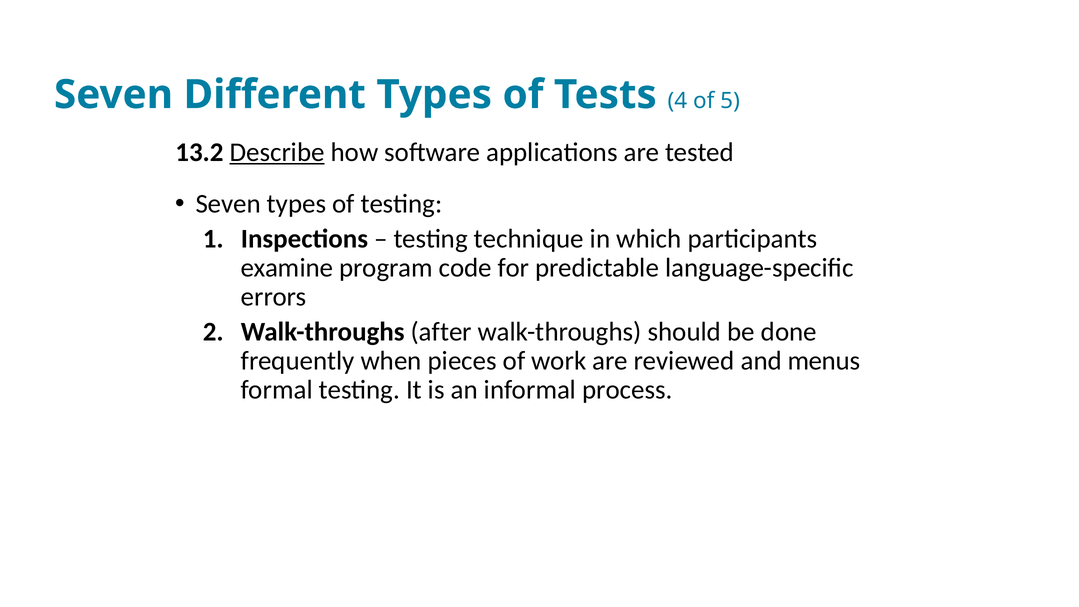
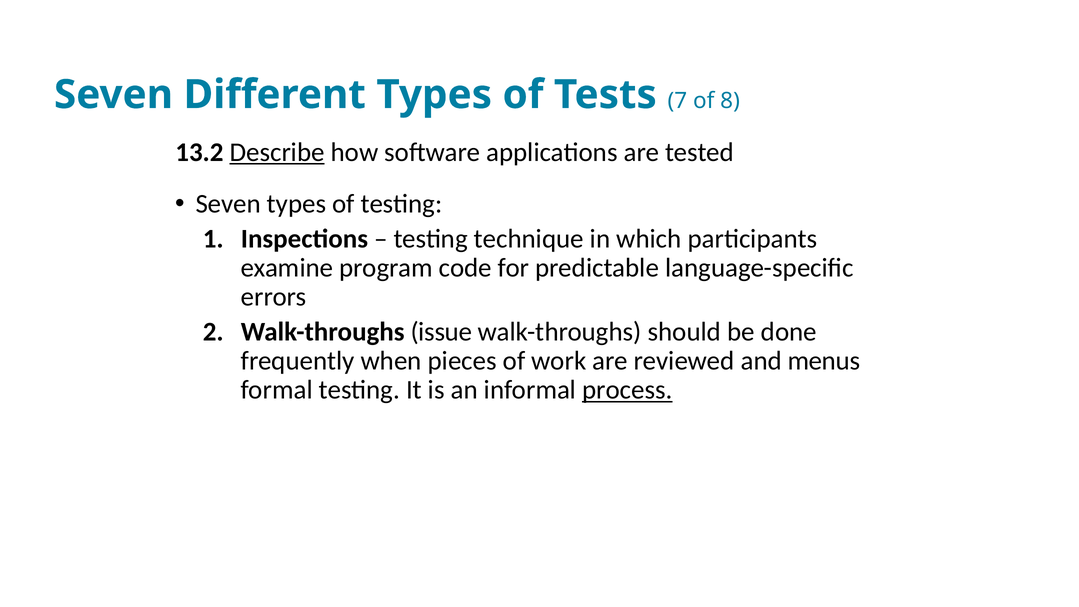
4: 4 -> 7
5: 5 -> 8
after: after -> issue
process underline: none -> present
